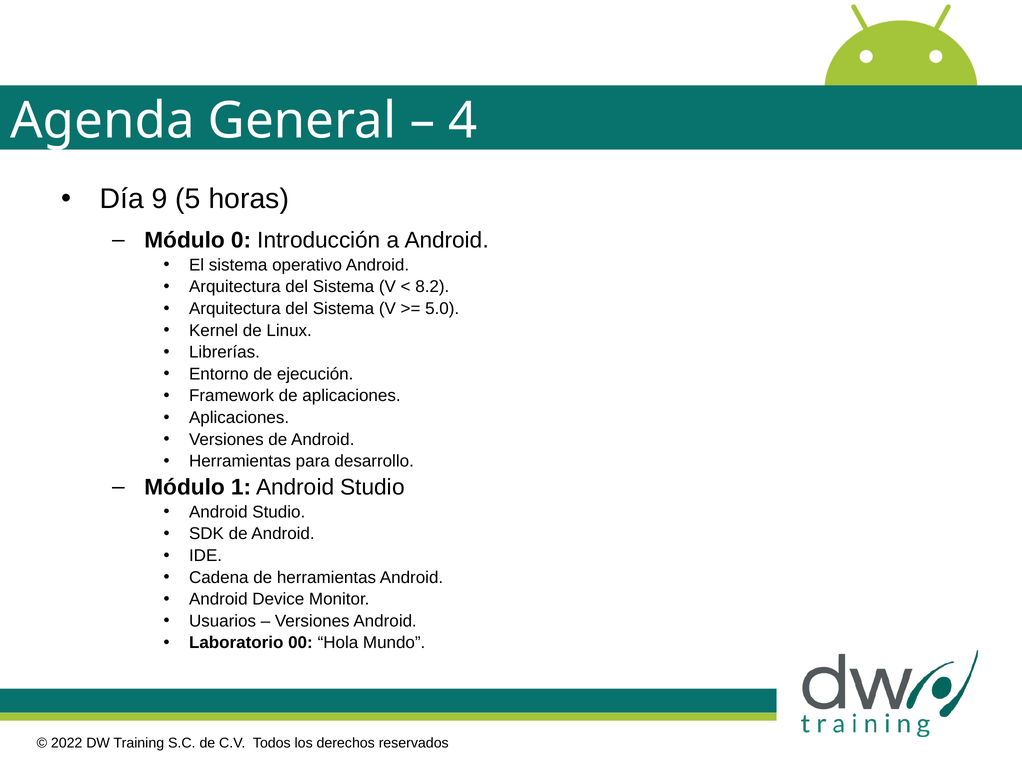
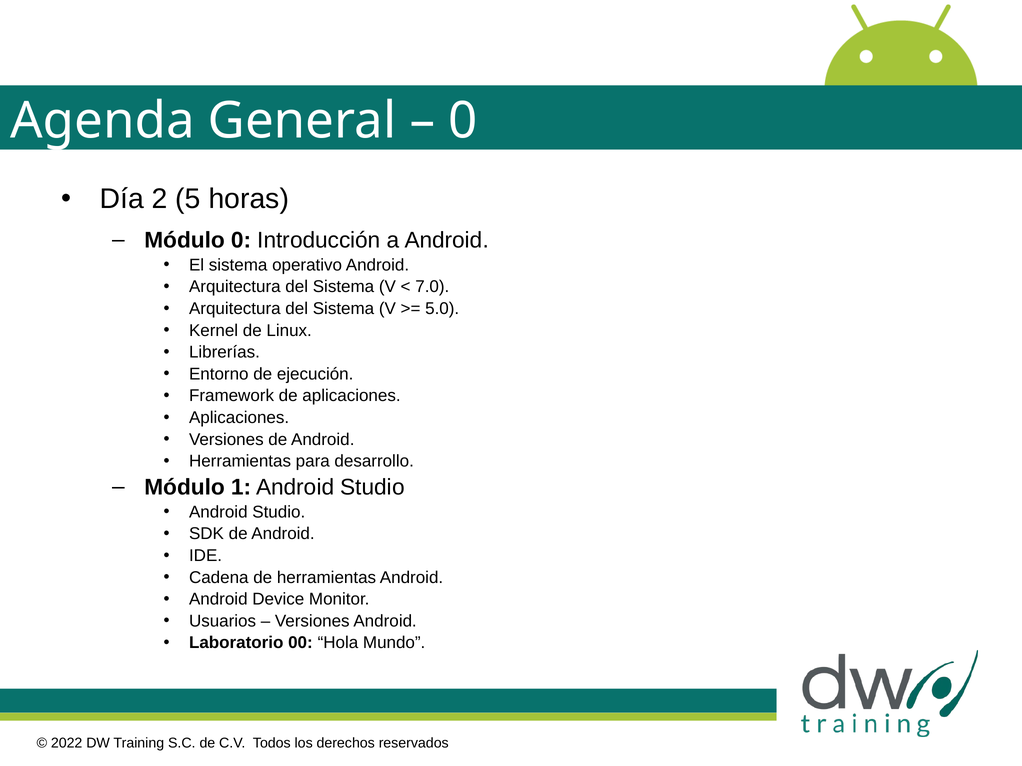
4 at (463, 121): 4 -> 0
9: 9 -> 2
8.2: 8.2 -> 7.0
